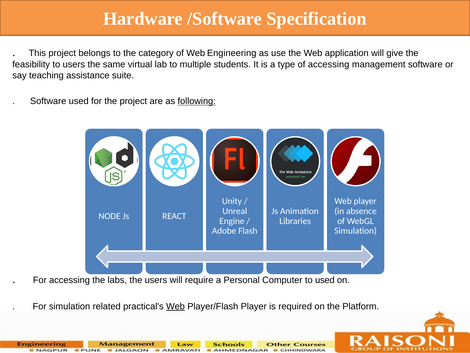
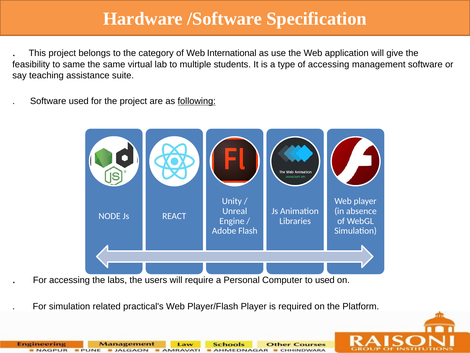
Engineering: Engineering -> International
to users: users -> same
Web at (175, 306) underline: present -> none
